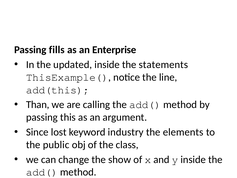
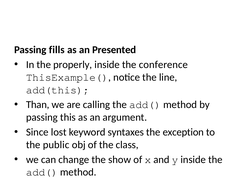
Enterprise: Enterprise -> Presented
updated: updated -> properly
statements: statements -> conference
industry: industry -> syntaxes
elements: elements -> exception
